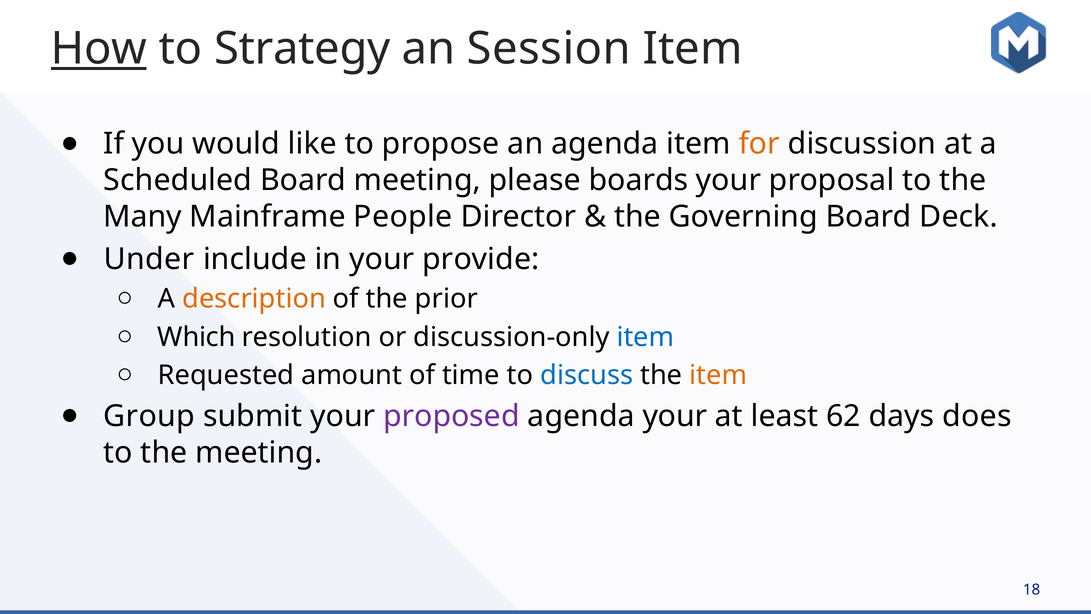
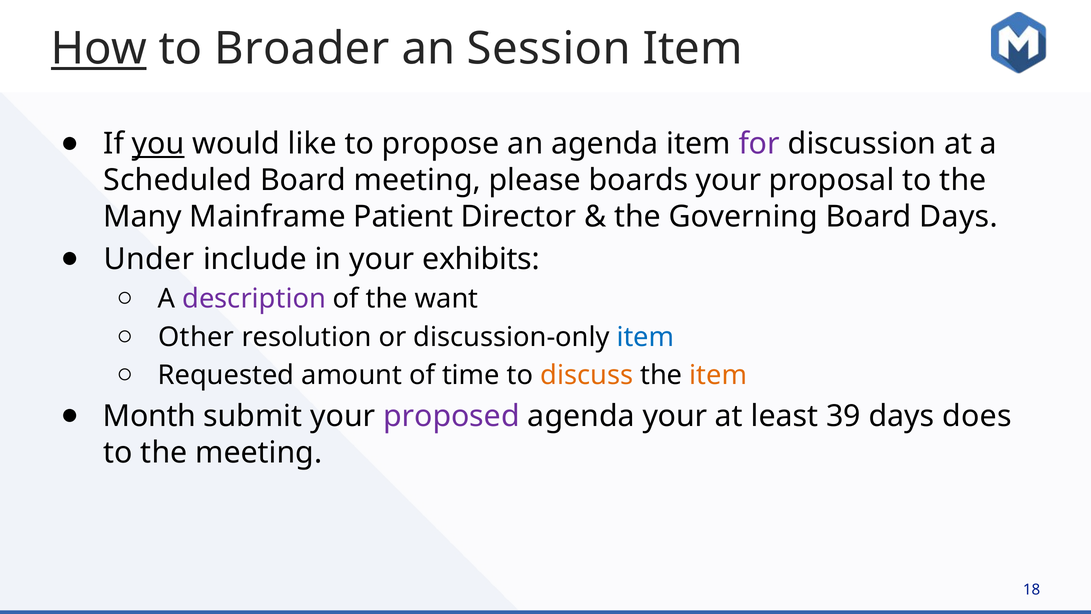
Strategy: Strategy -> Broader
you underline: none -> present
for colour: orange -> purple
People: People -> Patient
Board Deck: Deck -> Days
provide: provide -> exhibits
description colour: orange -> purple
prior: prior -> want
Which: Which -> Other
discuss colour: blue -> orange
Group: Group -> Month
62: 62 -> 39
